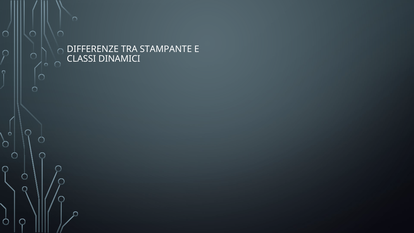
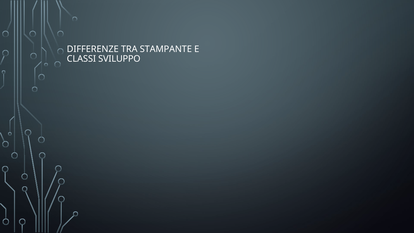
DINAMICI: DINAMICI -> SVILUPPO
